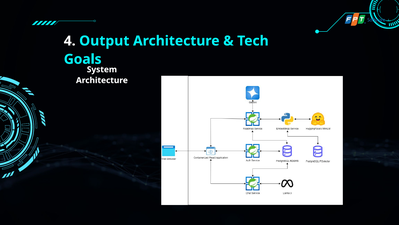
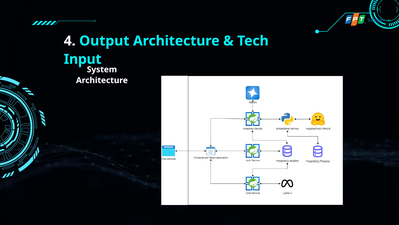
Goals: Goals -> Input
